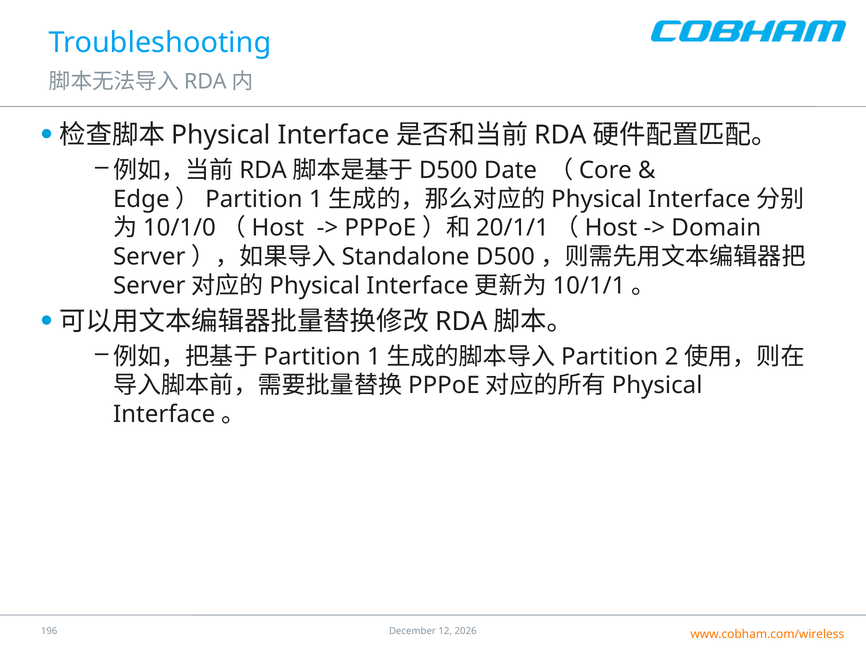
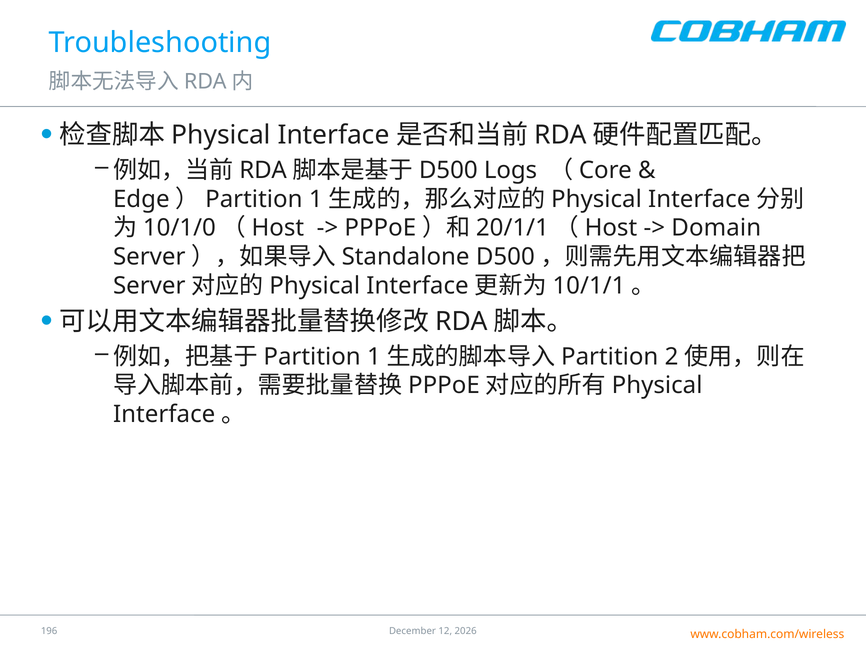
Date: Date -> Logs
